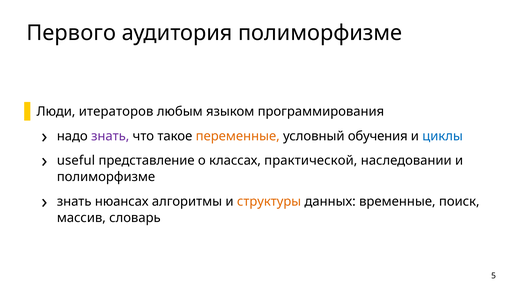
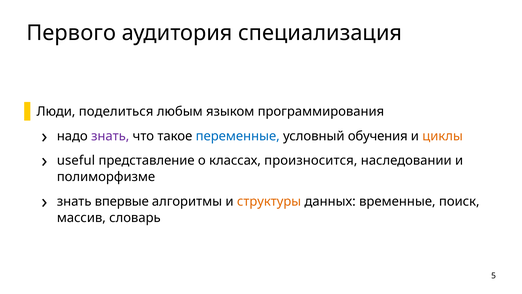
аудитория полиморфизме: полиморфизме -> специализация
итераторов: итераторов -> поделиться
переменные colour: orange -> blue
циклы colour: blue -> orange
практической: практической -> произносится
нюансах: нюансах -> впервые
